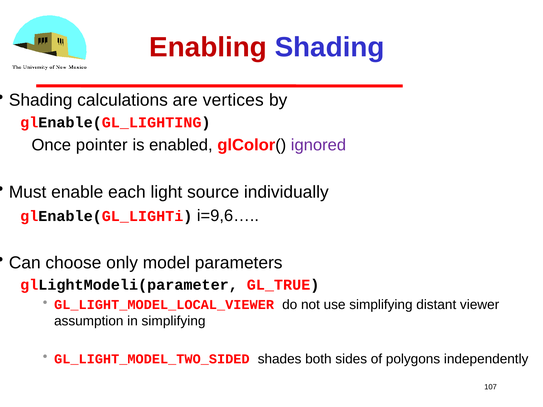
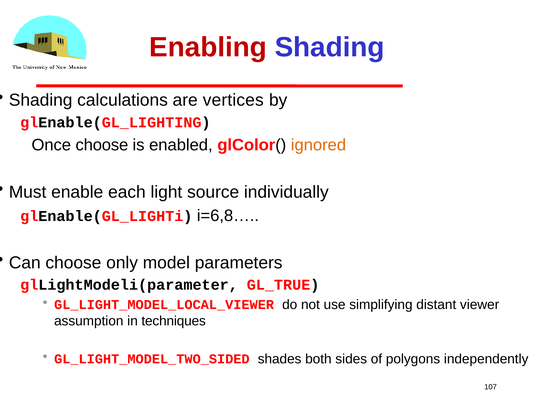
pointer at (102, 145): pointer -> choose
ignored colour: purple -> orange
i=9,6…: i=9,6… -> i=6,8…
in simplifying: simplifying -> techniques
